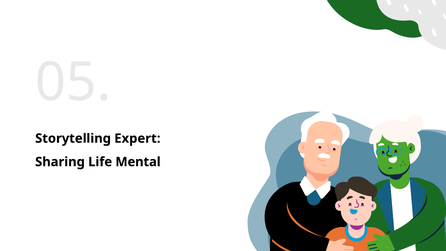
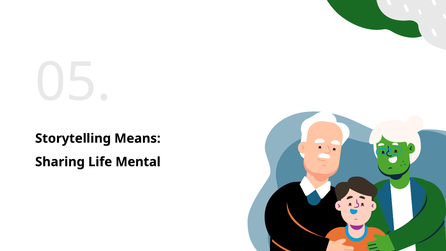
Expert: Expert -> Means
